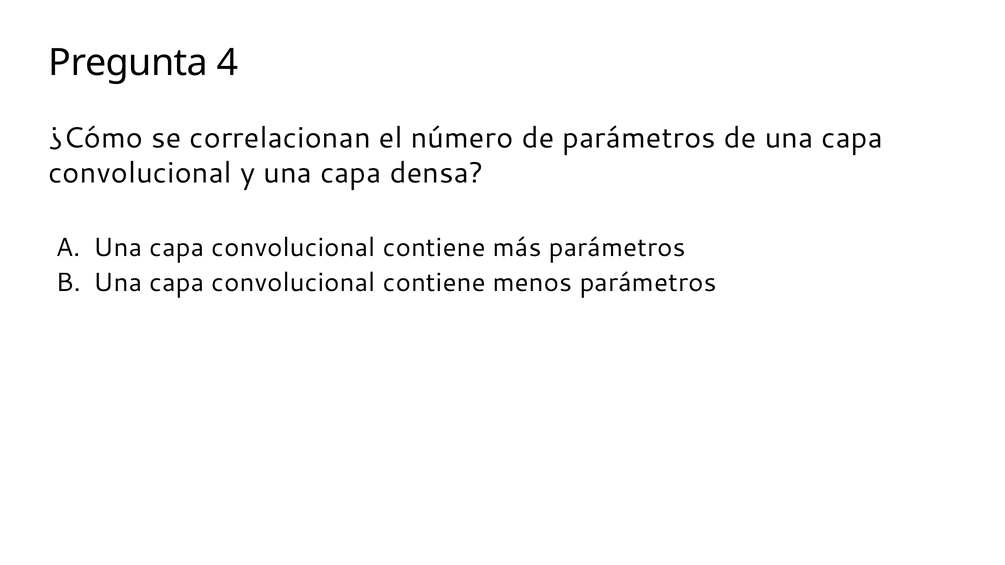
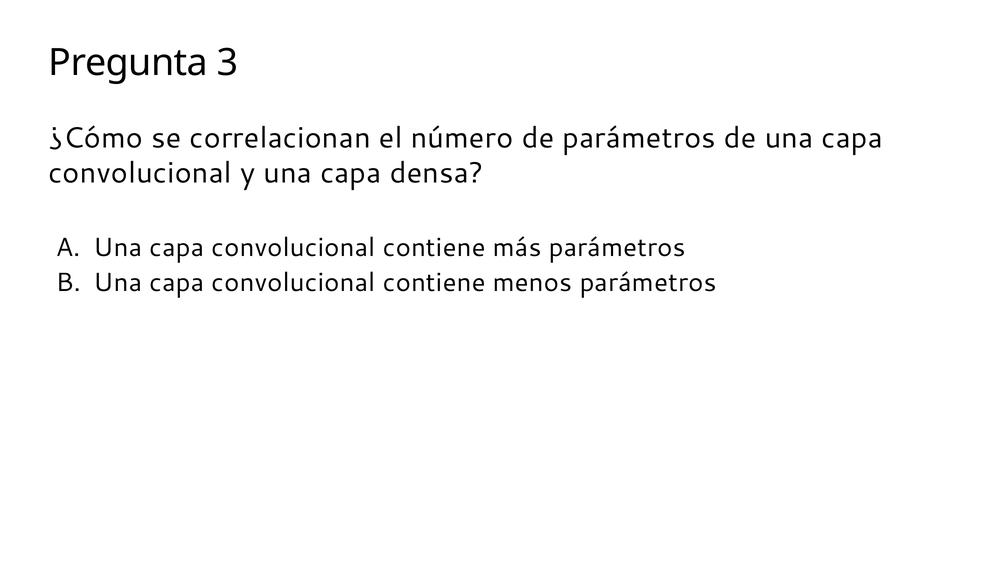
4: 4 -> 3
